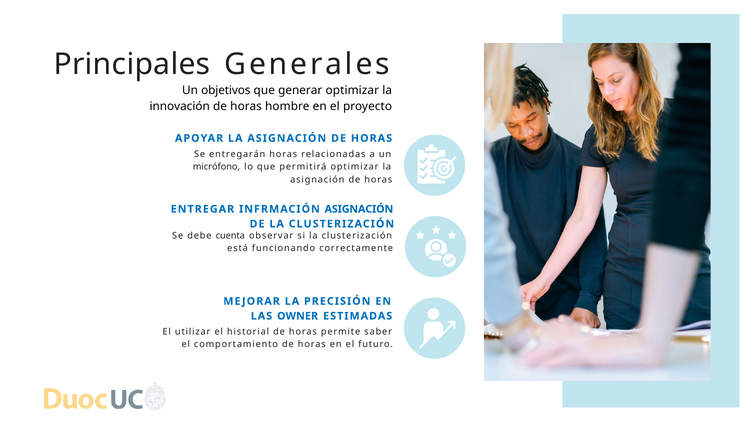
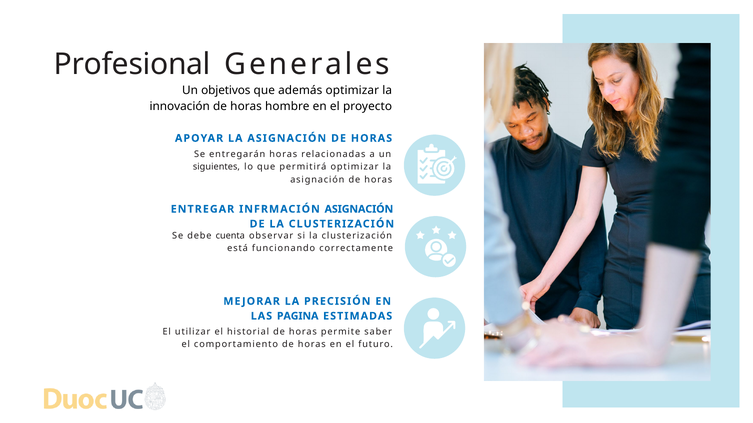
Principales: Principales -> Profesional
generar: generar -> además
micrófono: micrófono -> siguientes
OWNER: OWNER -> PAGINA
